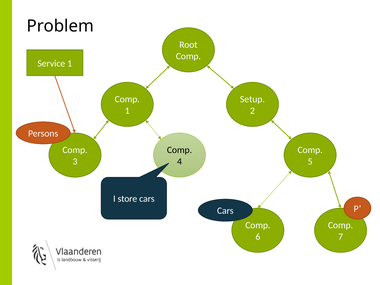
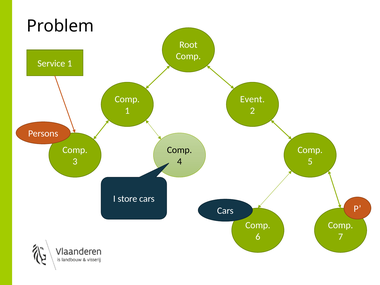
Setup: Setup -> Event
